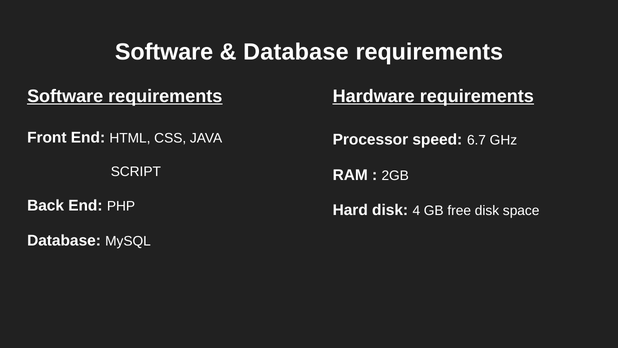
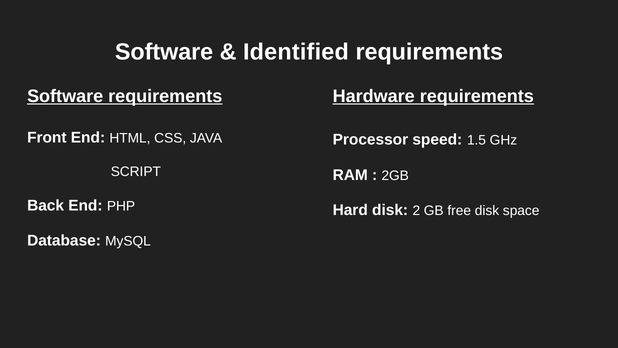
Database at (296, 52): Database -> Identified
6.7: 6.7 -> 1.5
4: 4 -> 2
